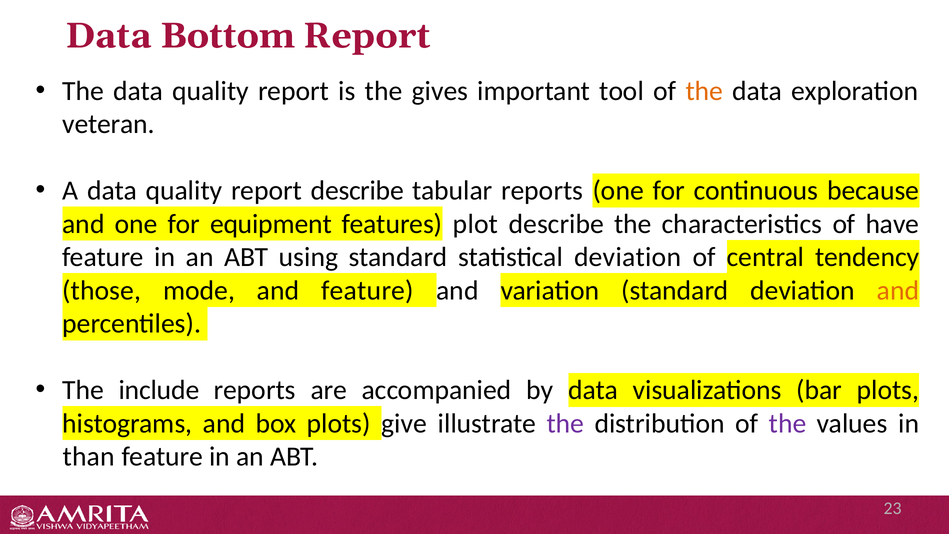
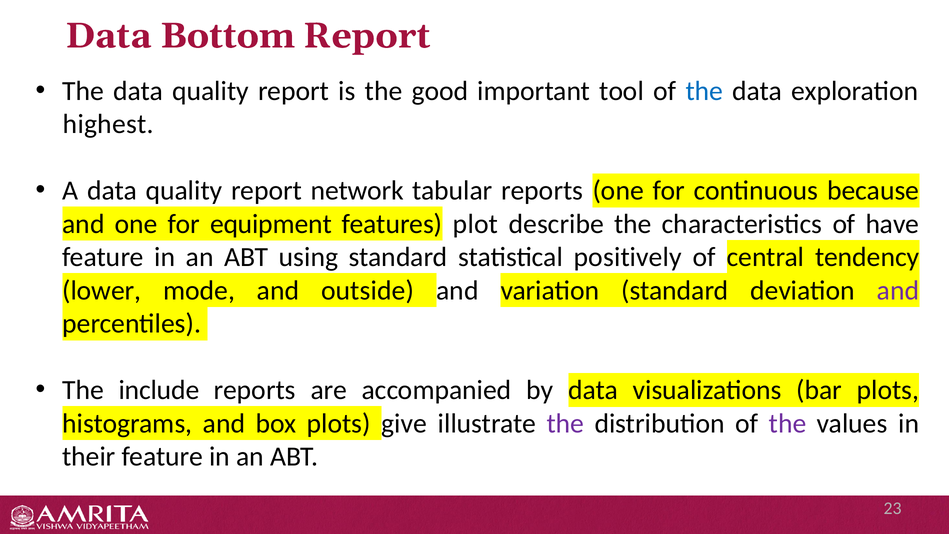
gives: gives -> good
the at (704, 91) colour: orange -> blue
veteran: veteran -> highest
report describe: describe -> network
statistical deviation: deviation -> positively
those: those -> lower
and feature: feature -> outside
and at (898, 290) colour: orange -> purple
than: than -> their
